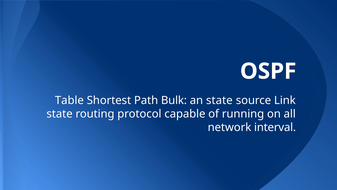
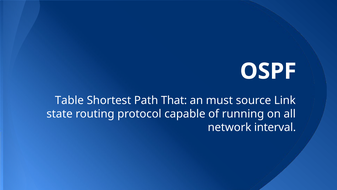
Bulk: Bulk -> That
an state: state -> must
